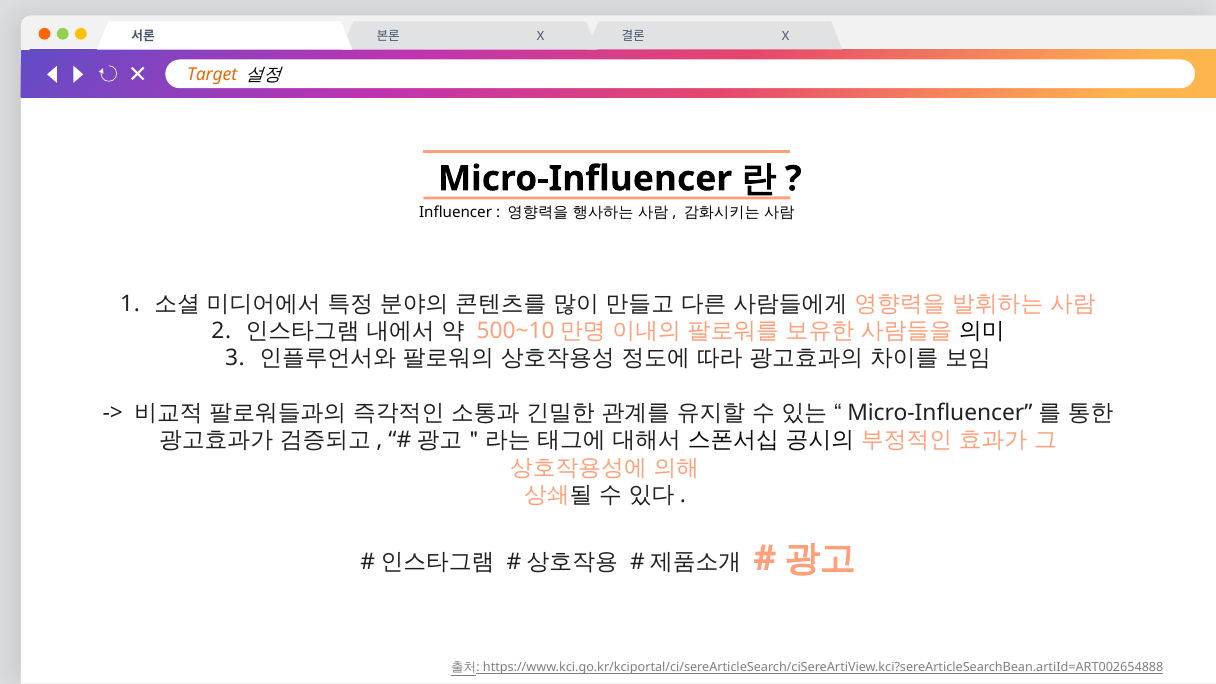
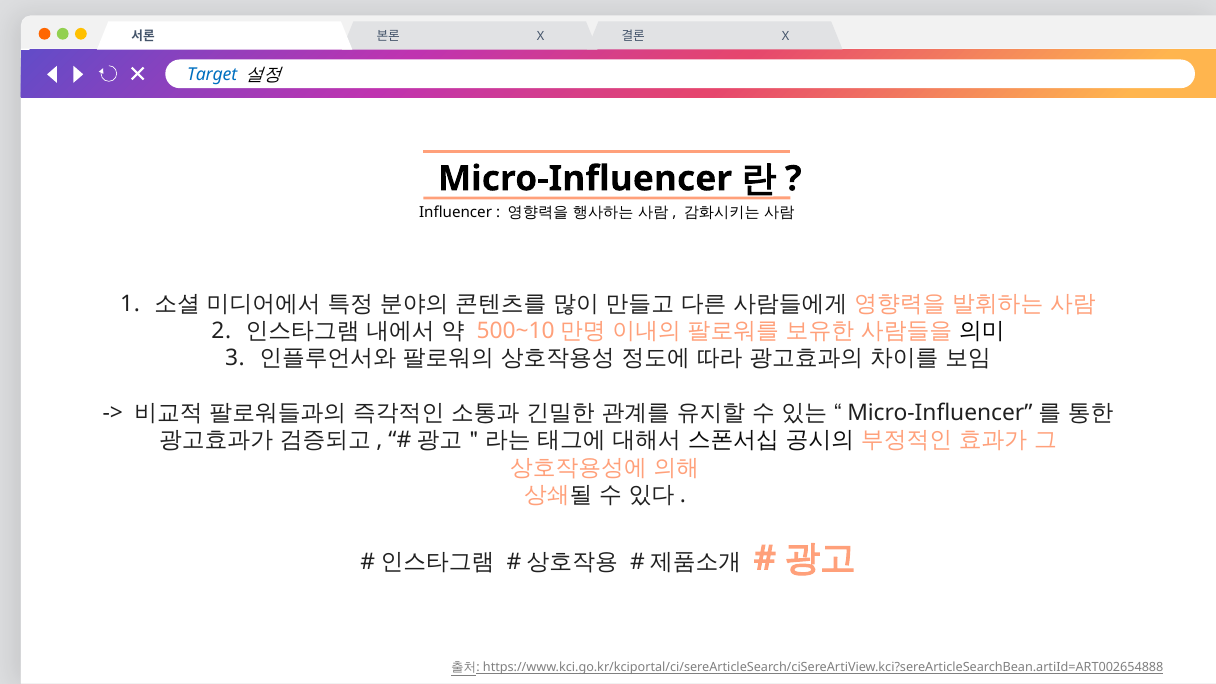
Target colour: orange -> blue
